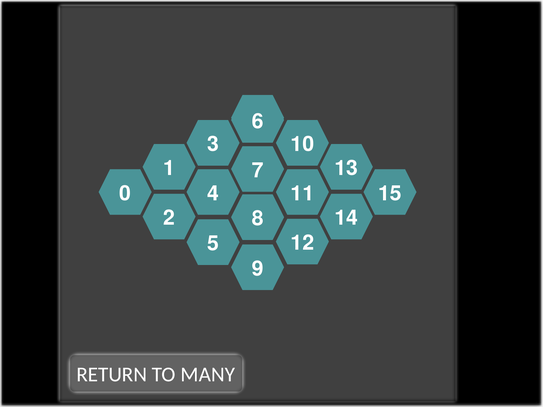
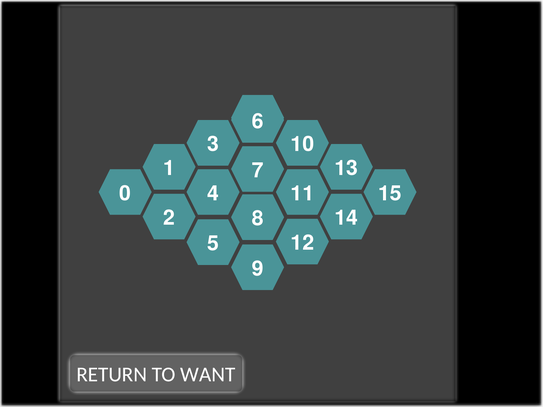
MANY: MANY -> WANT
